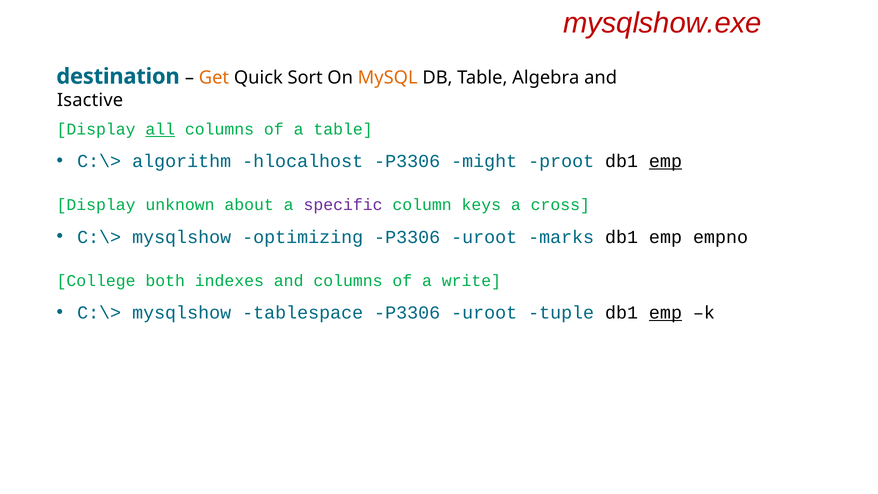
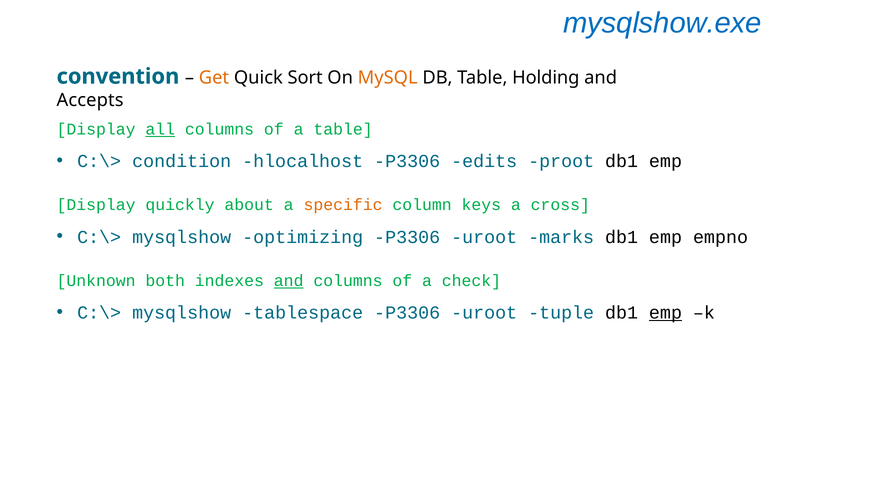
mysqlshow.exe colour: red -> blue
destination: destination -> convention
Algebra: Algebra -> Holding
Isactive: Isactive -> Accepts
algorithm: algorithm -> condition
might: might -> edits
emp at (665, 161) underline: present -> none
unknown: unknown -> quickly
specific colour: purple -> orange
College: College -> Unknown
and at (289, 281) underline: none -> present
write: write -> check
